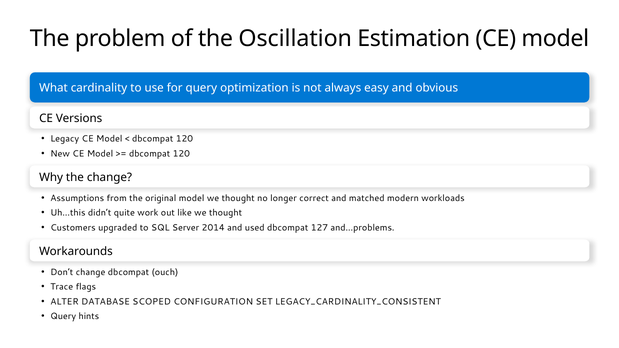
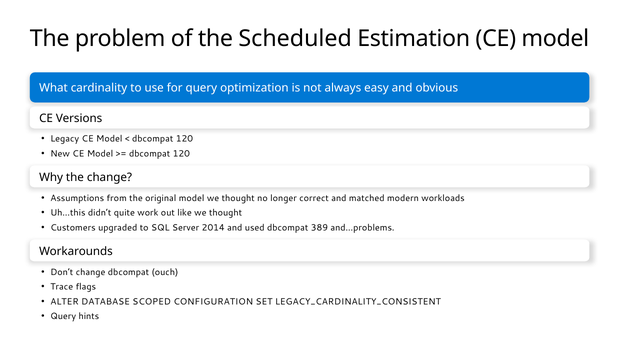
Oscillation: Oscillation -> Scheduled
127: 127 -> 389
